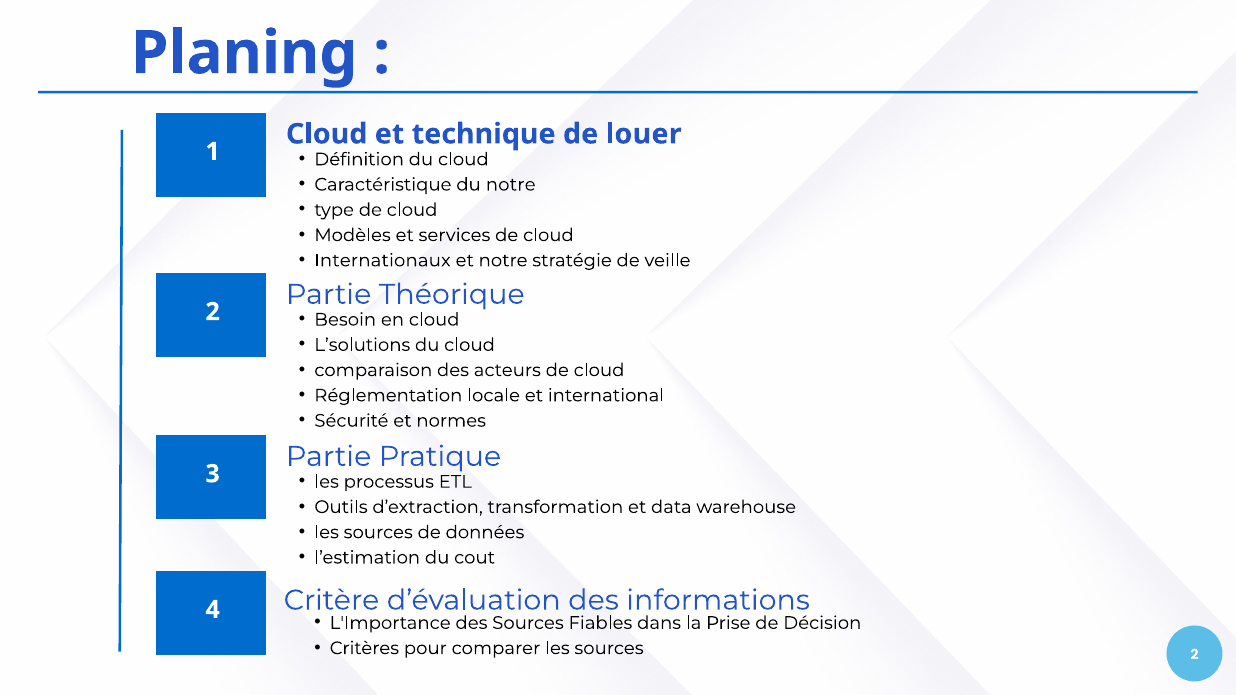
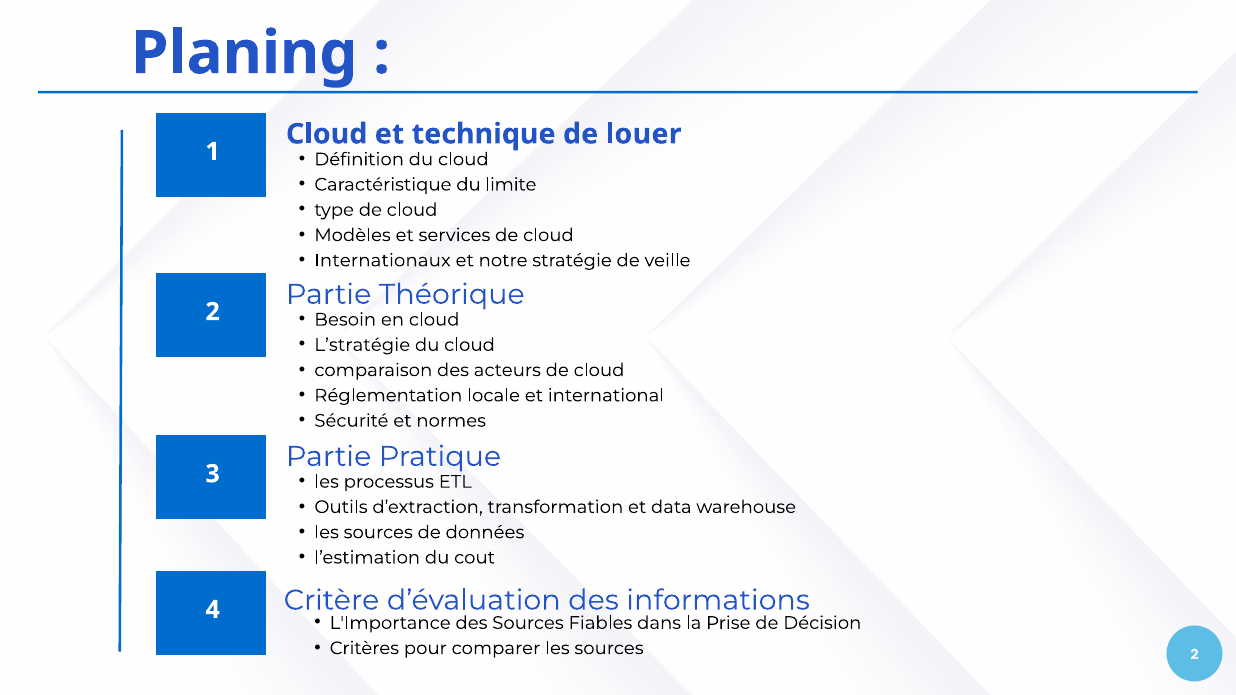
du notre: notre -> limite
L’solutions: L’solutions -> L’stratégie
